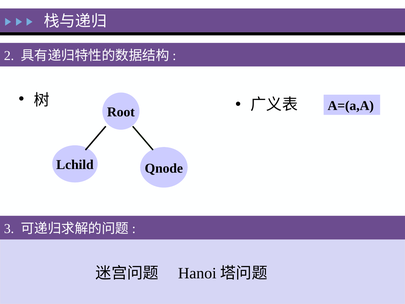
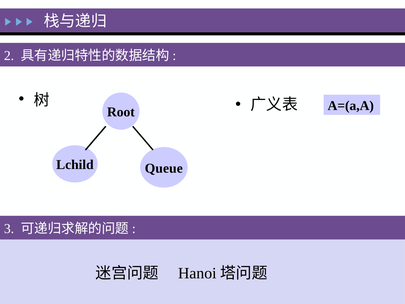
Qnode: Qnode -> Queue
